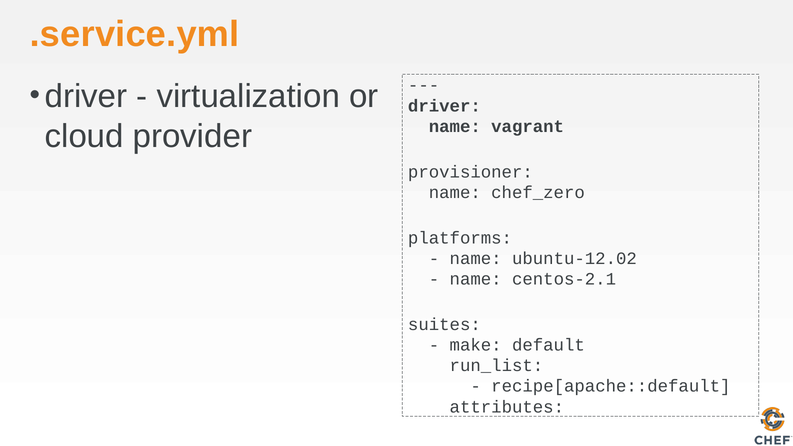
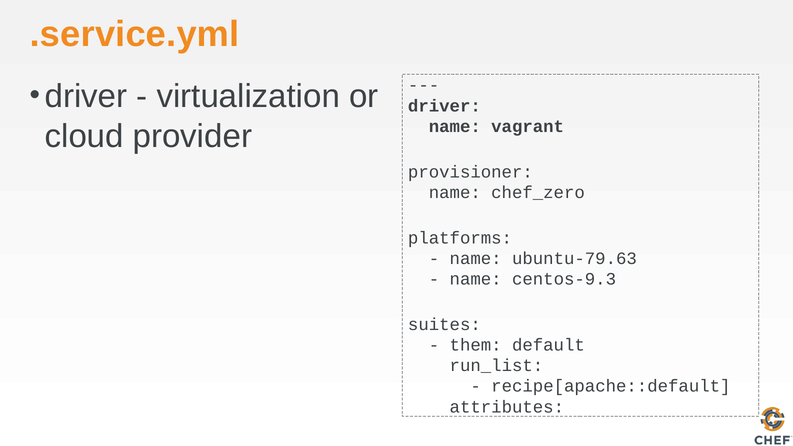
ubuntu-12.02: ubuntu-12.02 -> ubuntu-79.63
centos-2.1: centos-2.1 -> centos-9.3
make: make -> them
